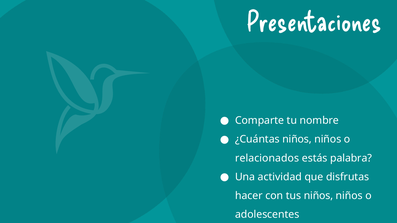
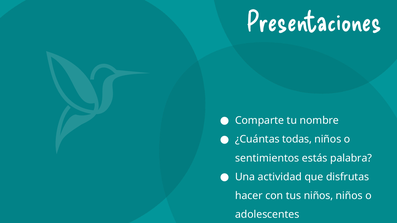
¿Cuántas niños: niños -> todas
relacionados: relacionados -> sentimientos
